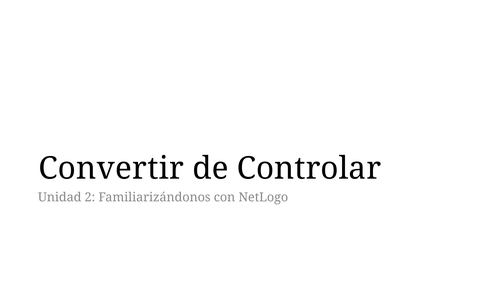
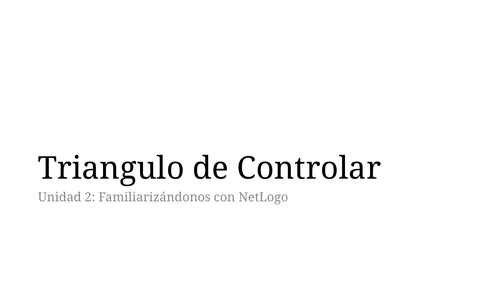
Convertir: Convertir -> Triangulo
